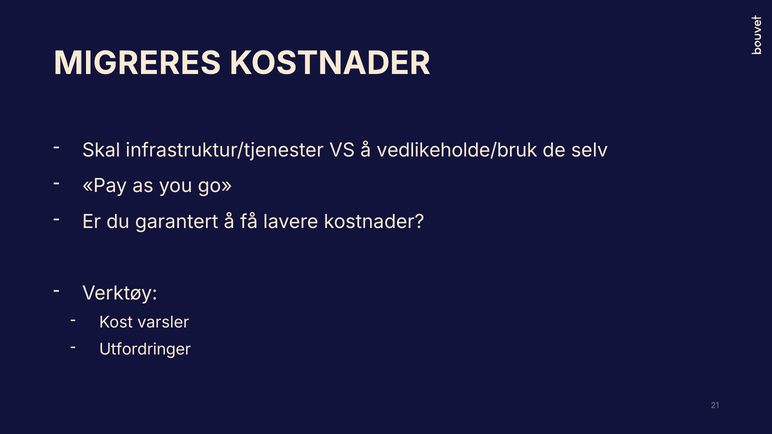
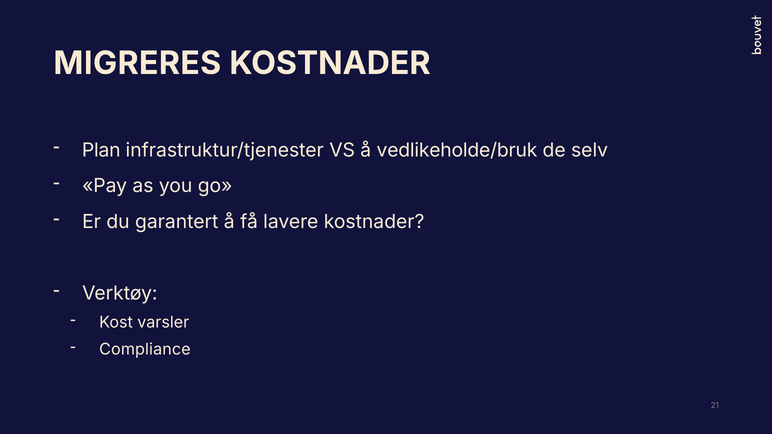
Skal: Skal -> Plan
Utfordringer: Utfordringer -> Compliance
